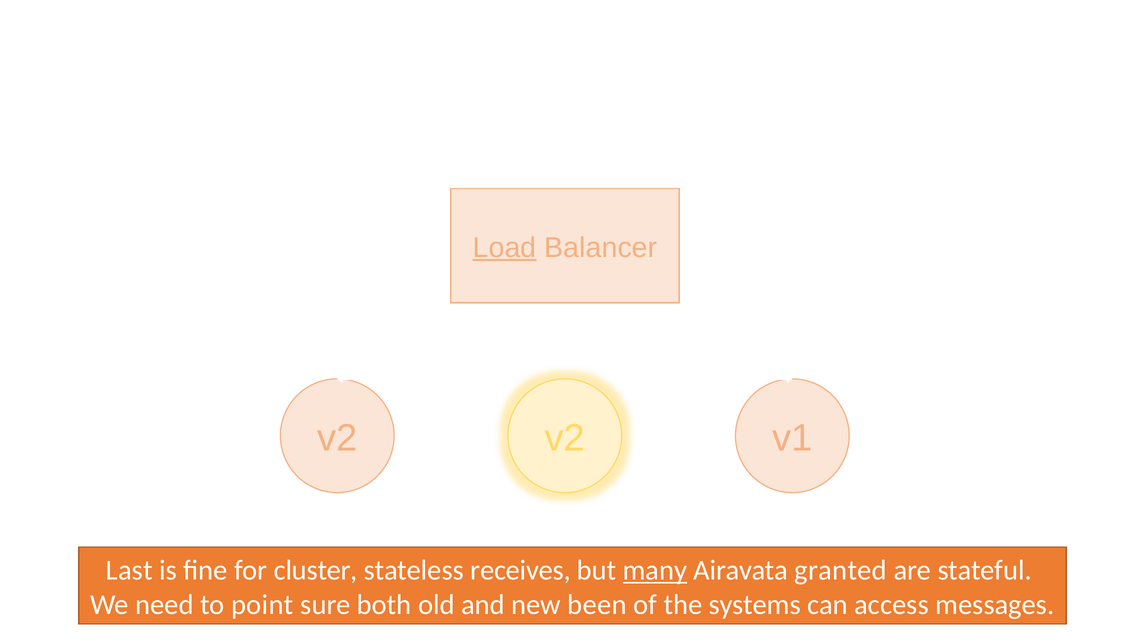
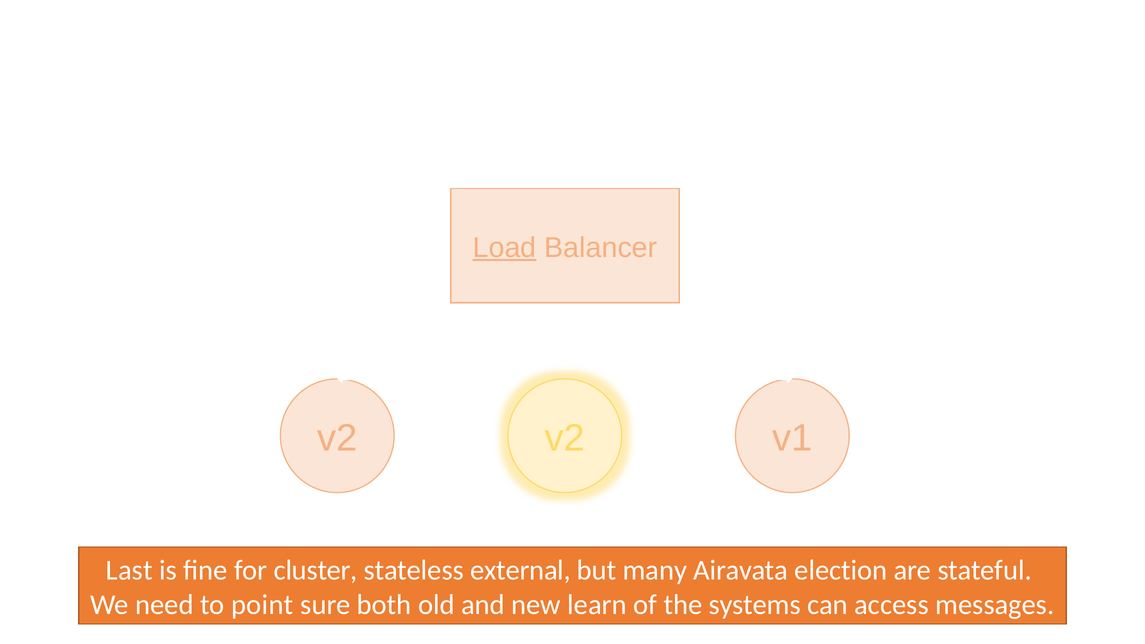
receives: receives -> external
many underline: present -> none
granted: granted -> election
been: been -> learn
